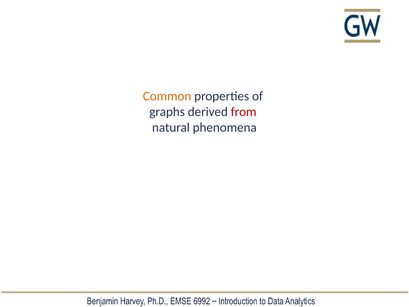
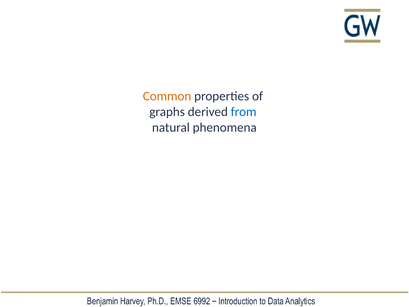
from colour: red -> blue
